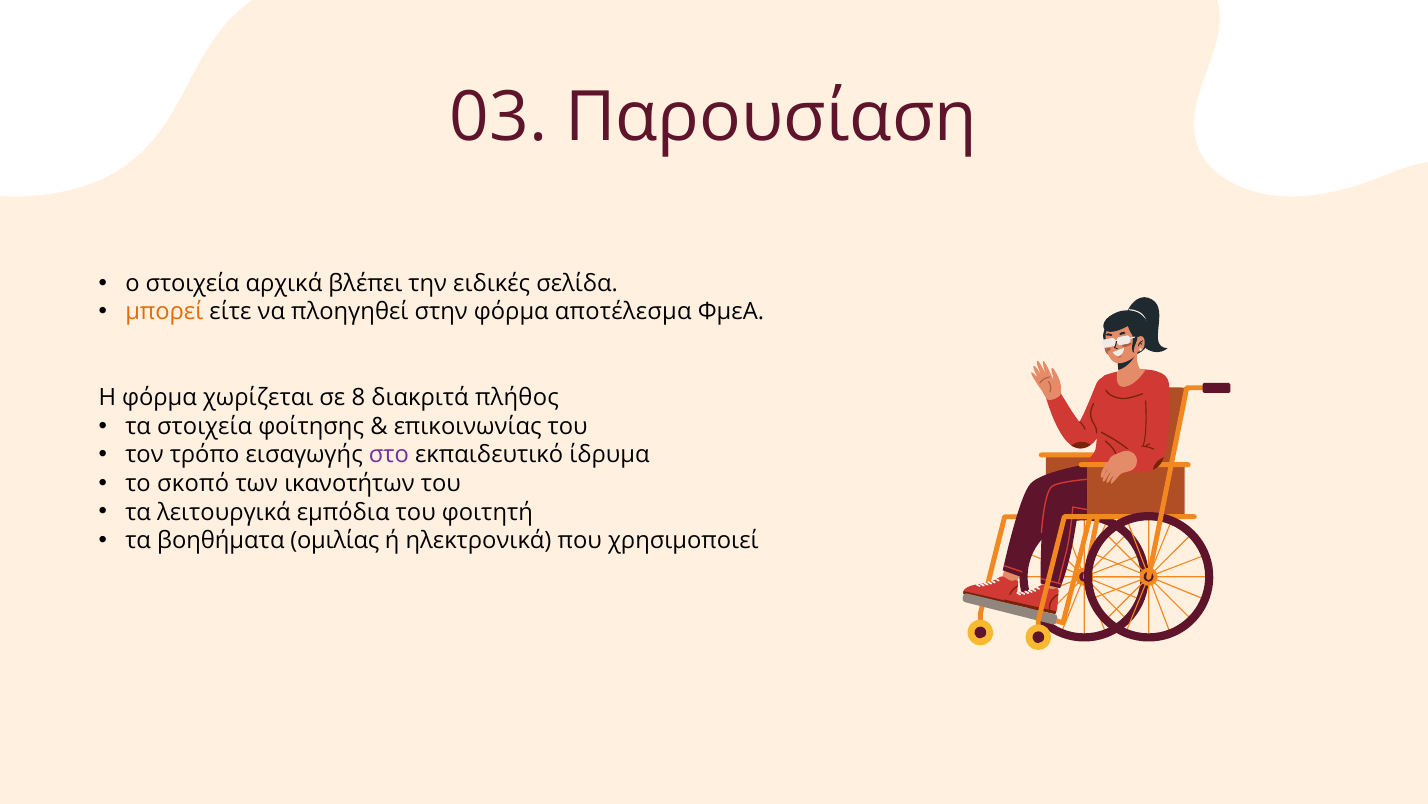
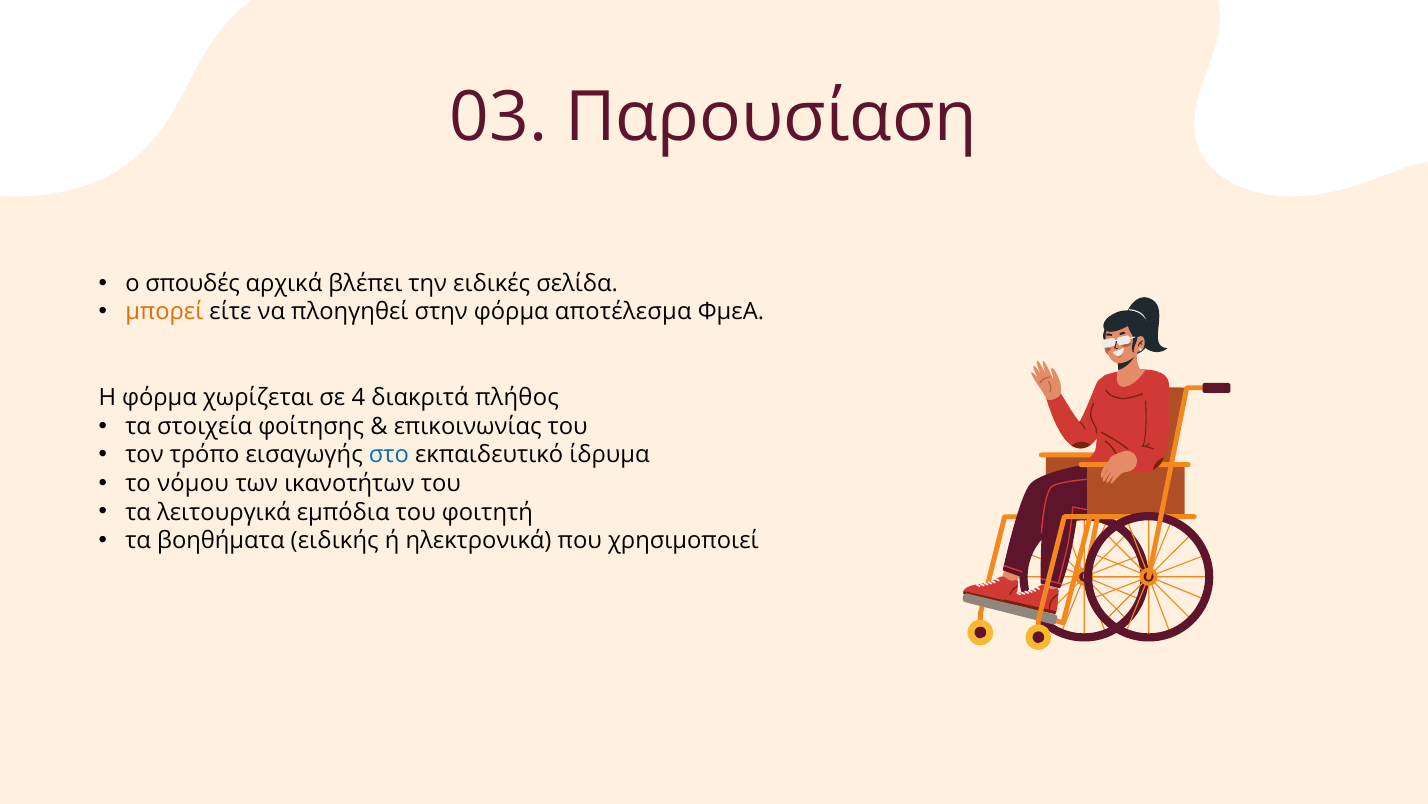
ο στοιχεία: στοιχεία -> σπουδές
8: 8 -> 4
στο colour: purple -> blue
σκοπό: σκοπό -> νόμου
ομιλίας: ομιλίας -> ειδικής
